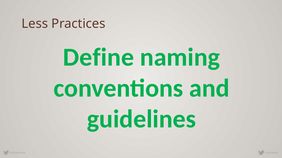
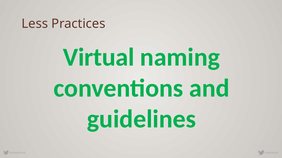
Define: Define -> Virtual
